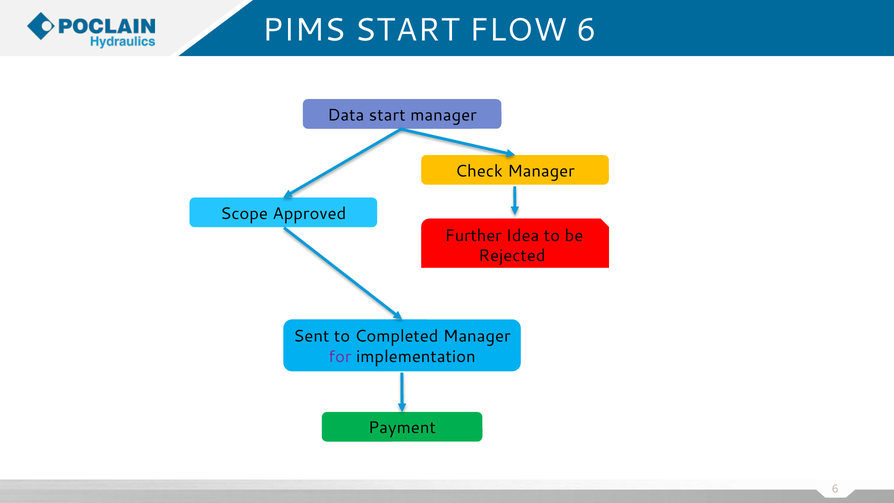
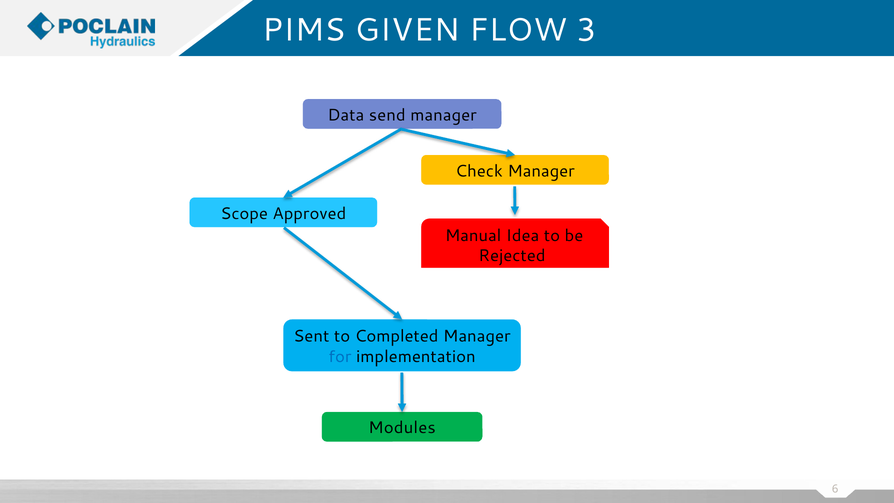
PIMS START: START -> GIVEN
FLOW 6: 6 -> 3
Data start: start -> send
Further: Further -> Manual
for colour: purple -> blue
Payment: Payment -> Modules
